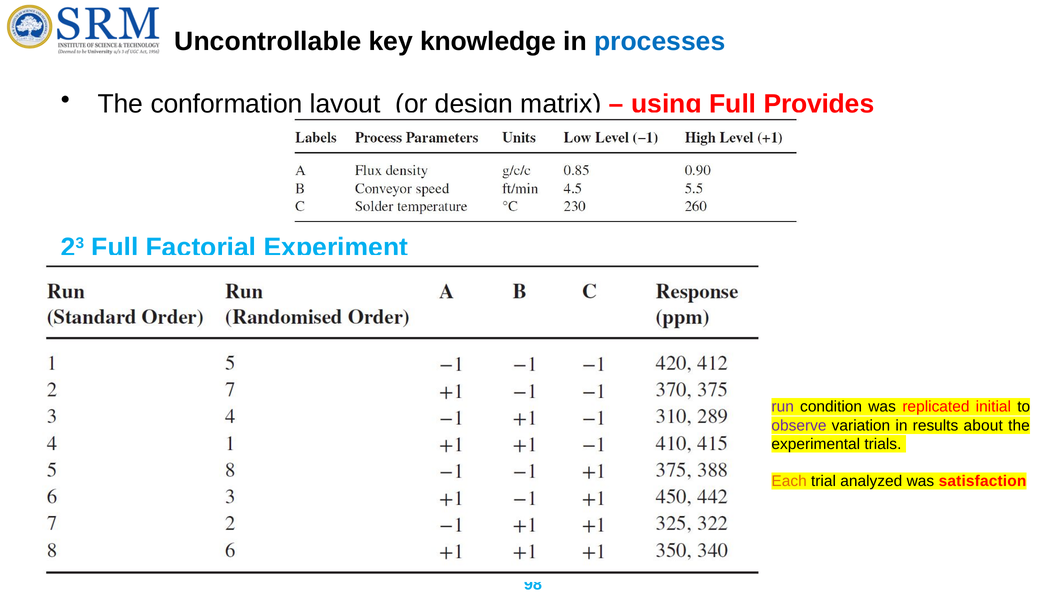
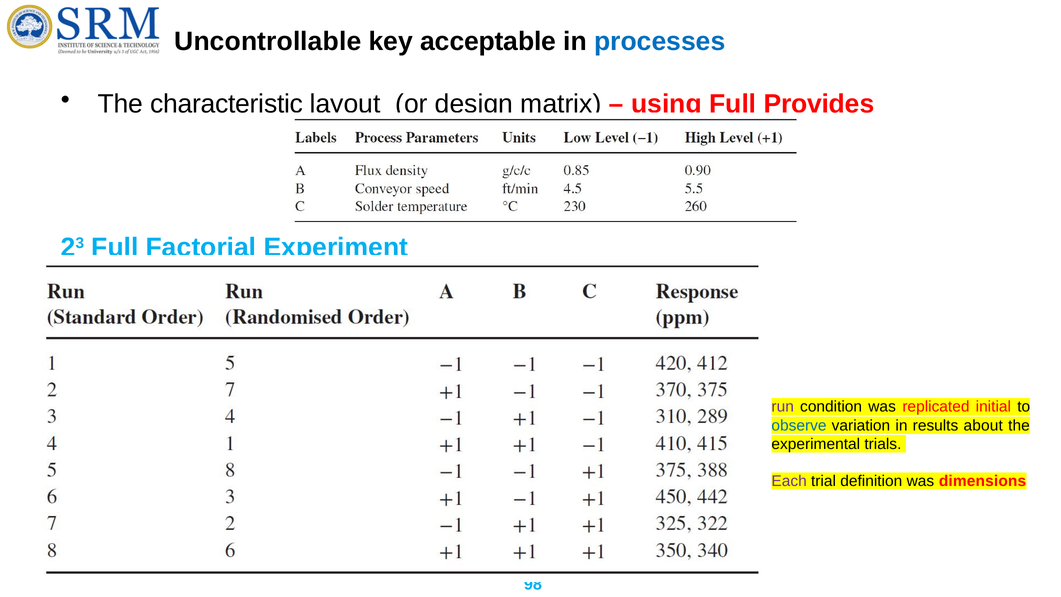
knowledge: knowledge -> acceptable
conformation: conformation -> characteristic
observe colour: purple -> blue
Each colour: orange -> purple
analyzed: analyzed -> definition
satisfaction: satisfaction -> dimensions
